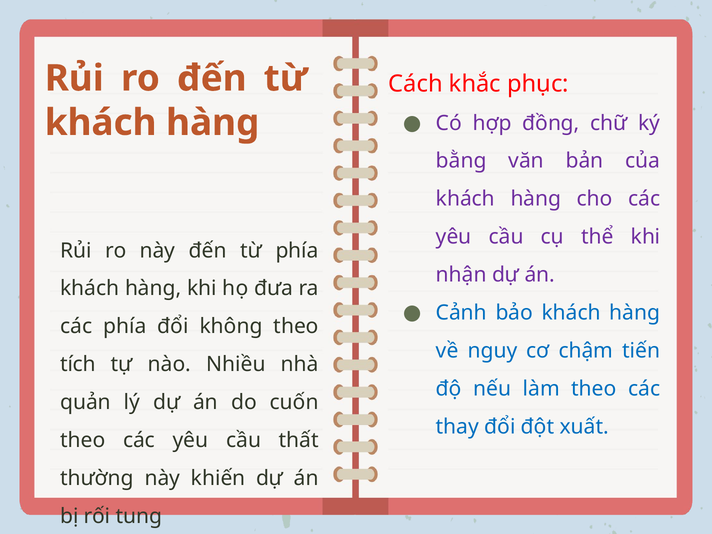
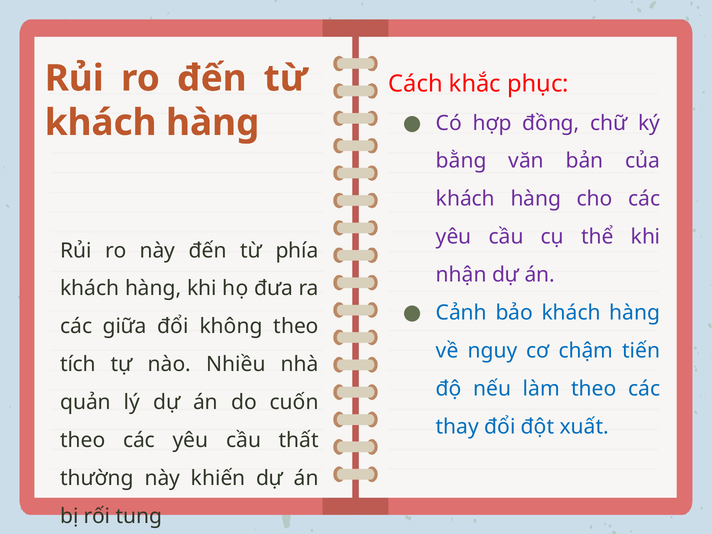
các phía: phía -> giữa
